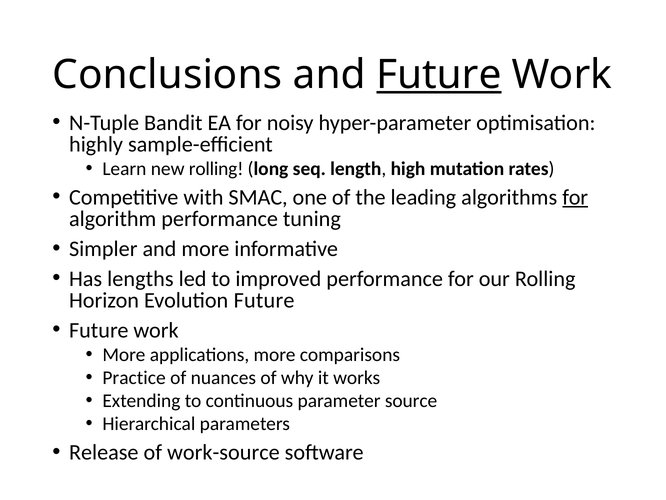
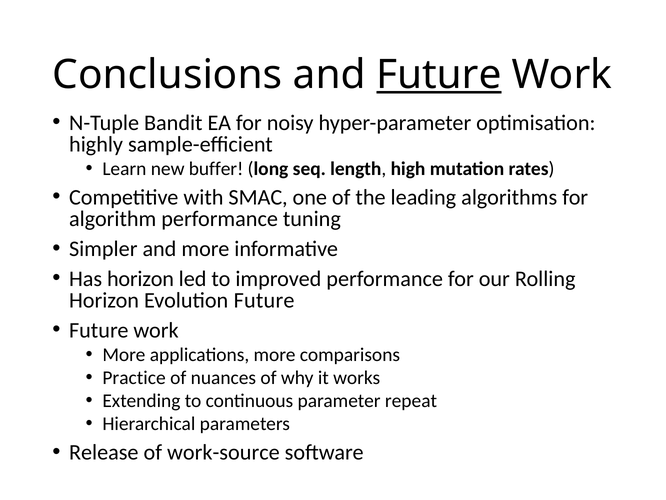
new rolling: rolling -> buffer
for at (575, 197) underline: present -> none
Has lengths: lengths -> horizon
source: source -> repeat
